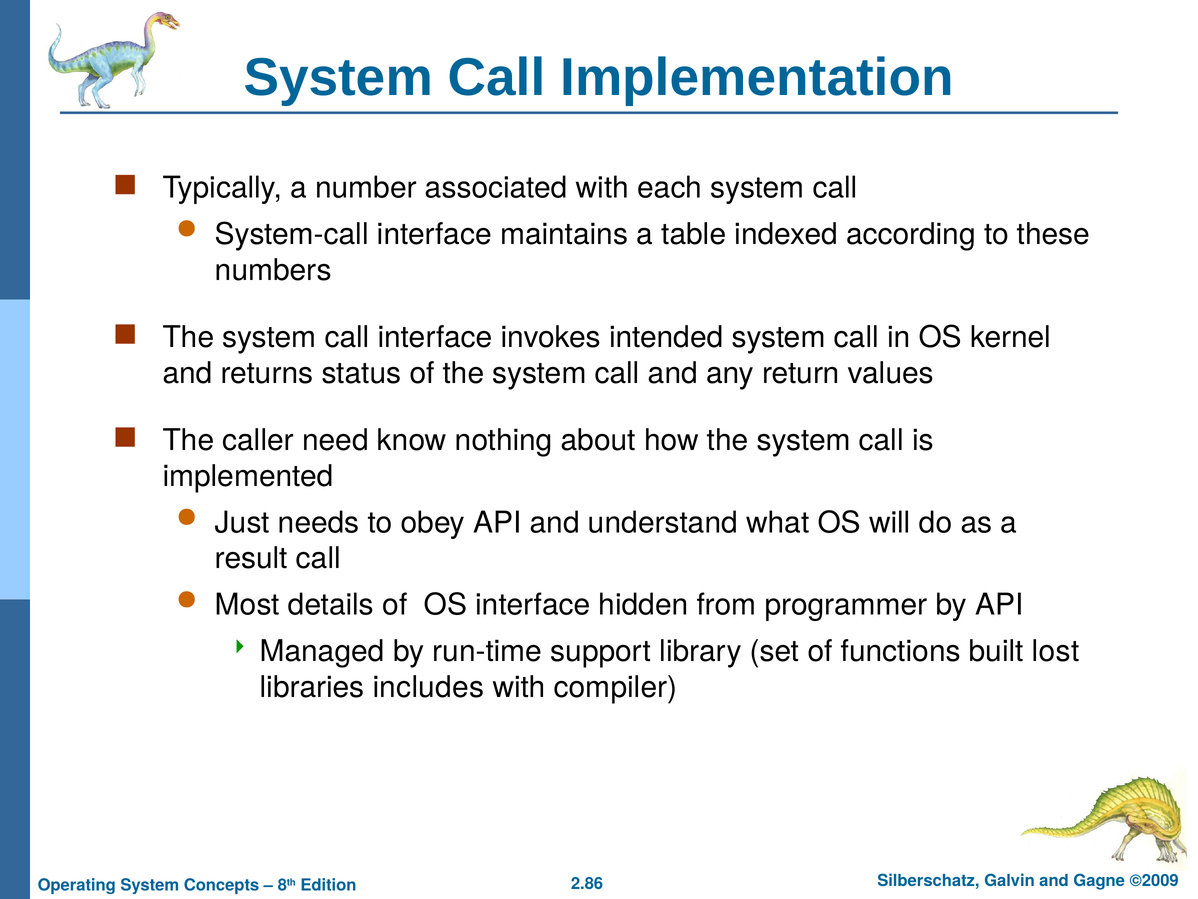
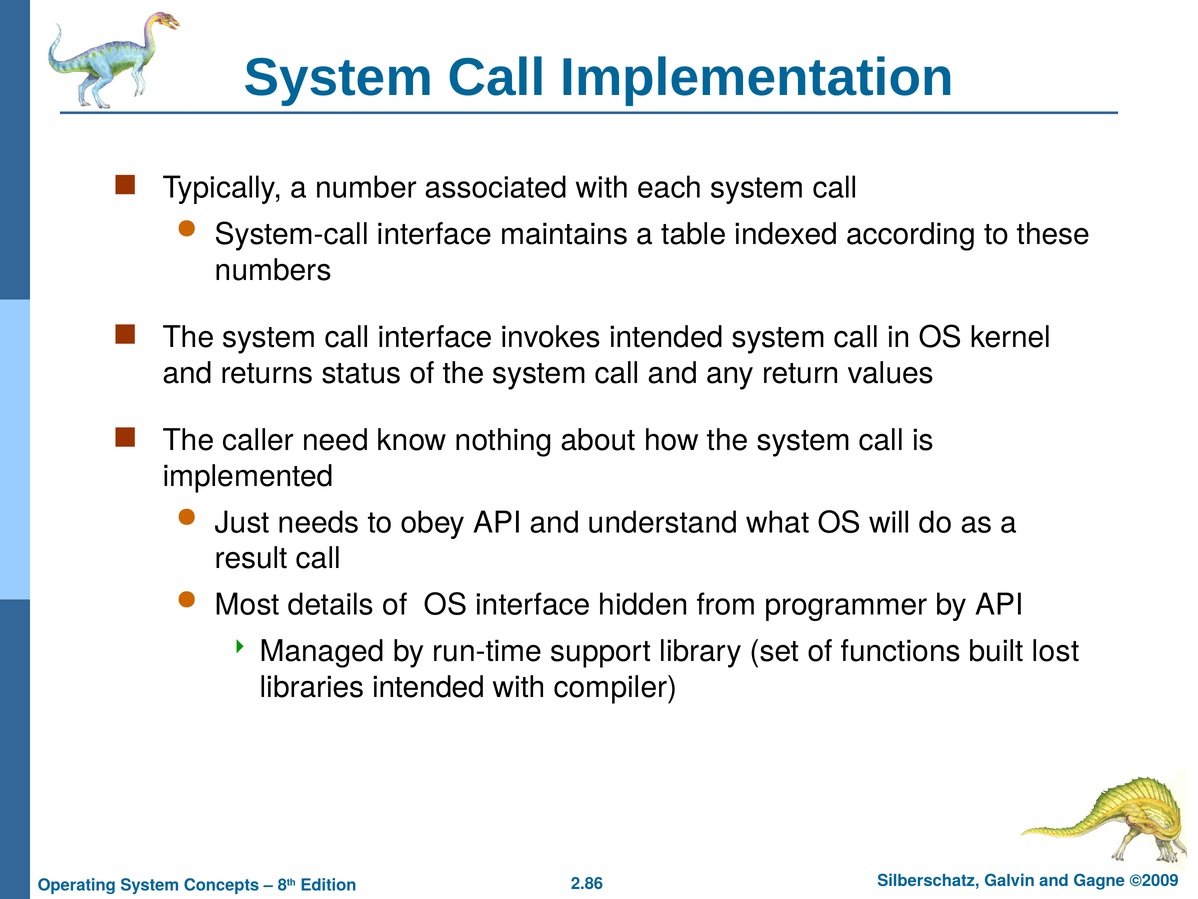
libraries includes: includes -> intended
